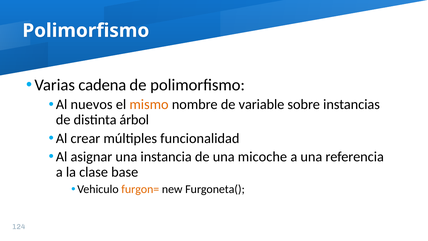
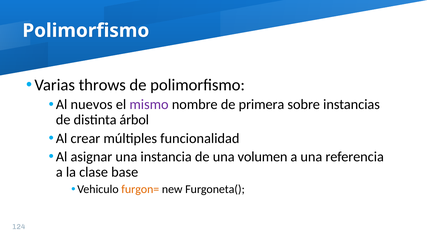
cadena: cadena -> throws
mismo colour: orange -> purple
variable: variable -> primera
micoche: micoche -> volumen
